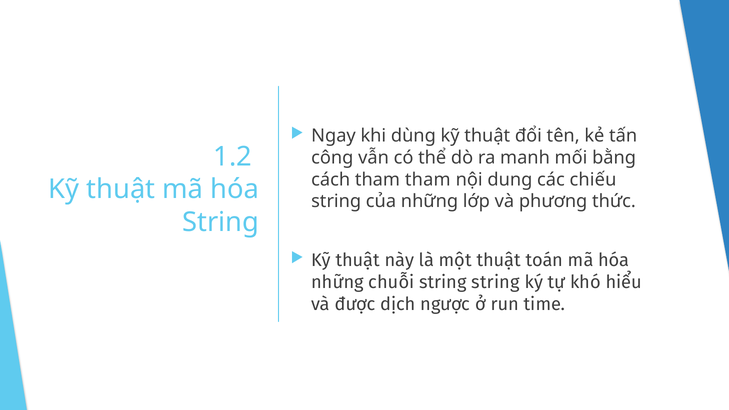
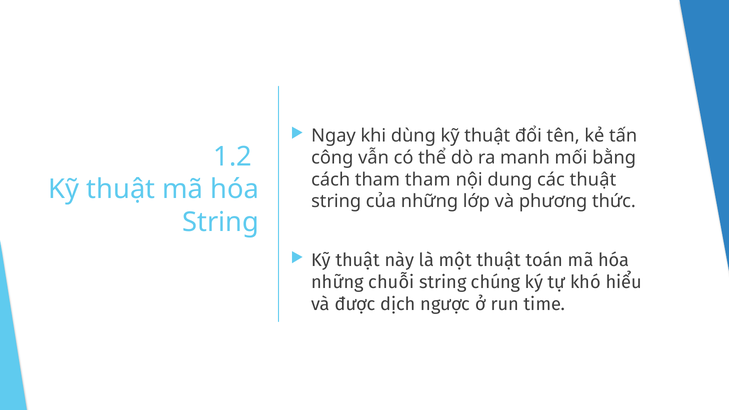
các chiếu: chiếu -> thuật
string string: string -> chúng
